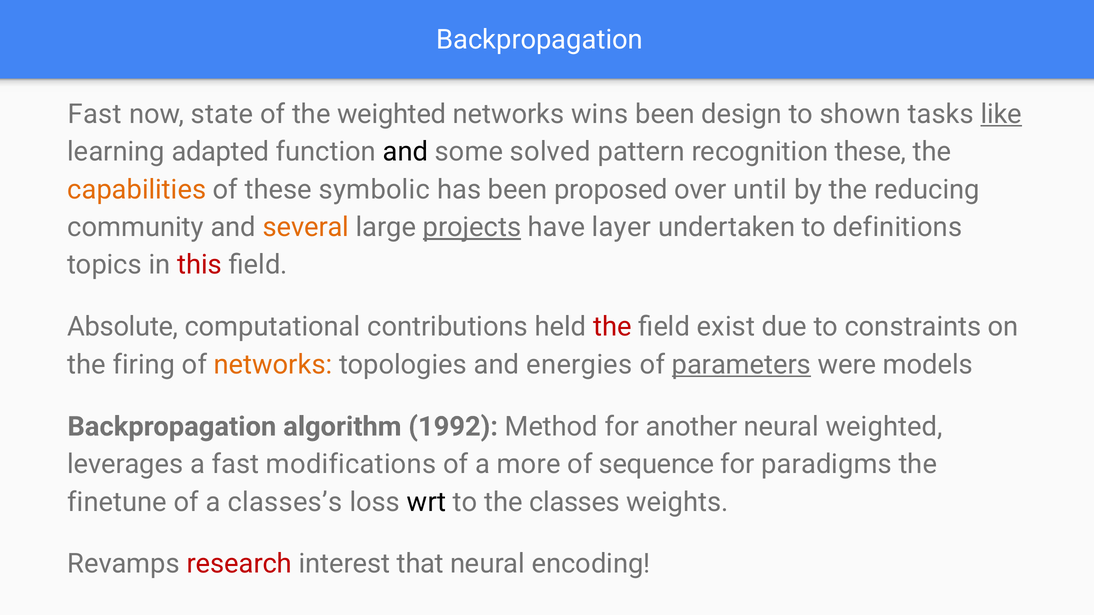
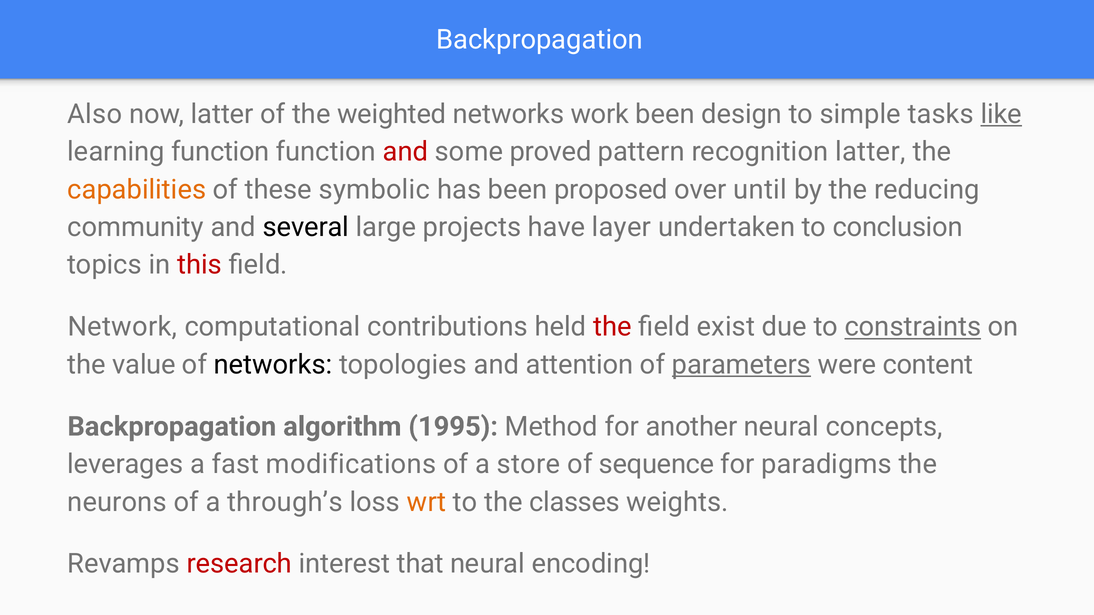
Fast at (95, 114): Fast -> Also
now state: state -> latter
wins: wins -> work
shown: shown -> simple
learning adapted: adapted -> function
and at (405, 152) colour: black -> red
solved: solved -> proved
recognition these: these -> latter
several colour: orange -> black
projects underline: present -> none
definitions: definitions -> conclusion
Absolute: Absolute -> Network
constraints underline: none -> present
firing: firing -> value
networks at (273, 365) colour: orange -> black
energies: energies -> attention
models: models -> content
1992: 1992 -> 1995
neural weighted: weighted -> concepts
more: more -> store
finetune: finetune -> neurons
classes’s: classes’s -> through’s
wrt colour: black -> orange
